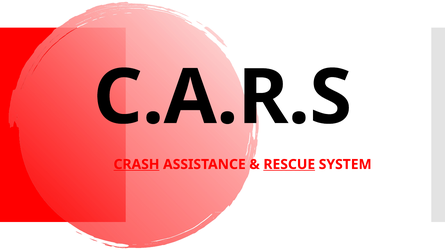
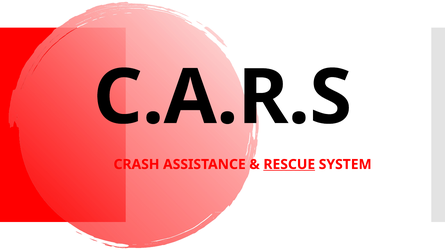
CRASH underline: present -> none
